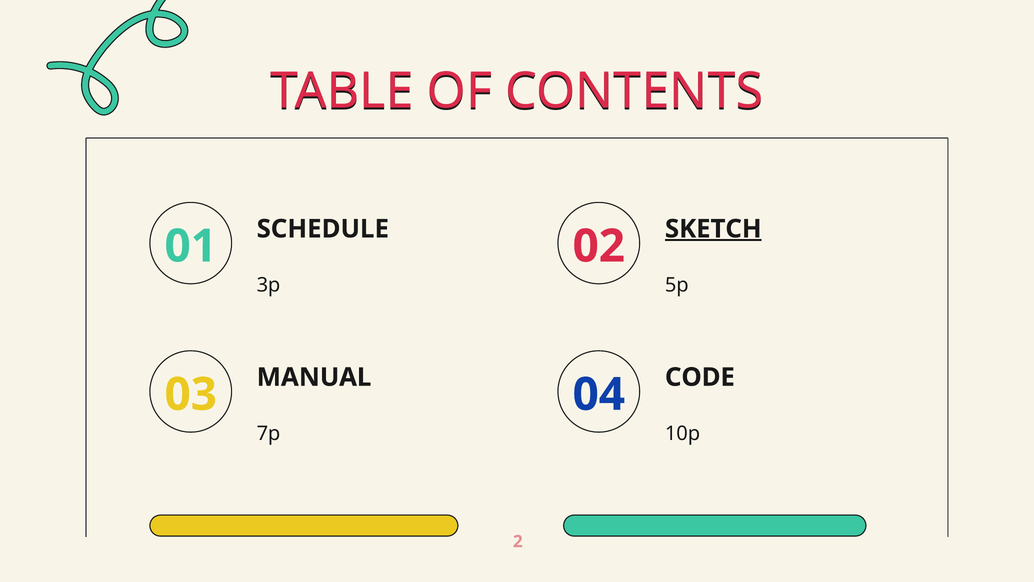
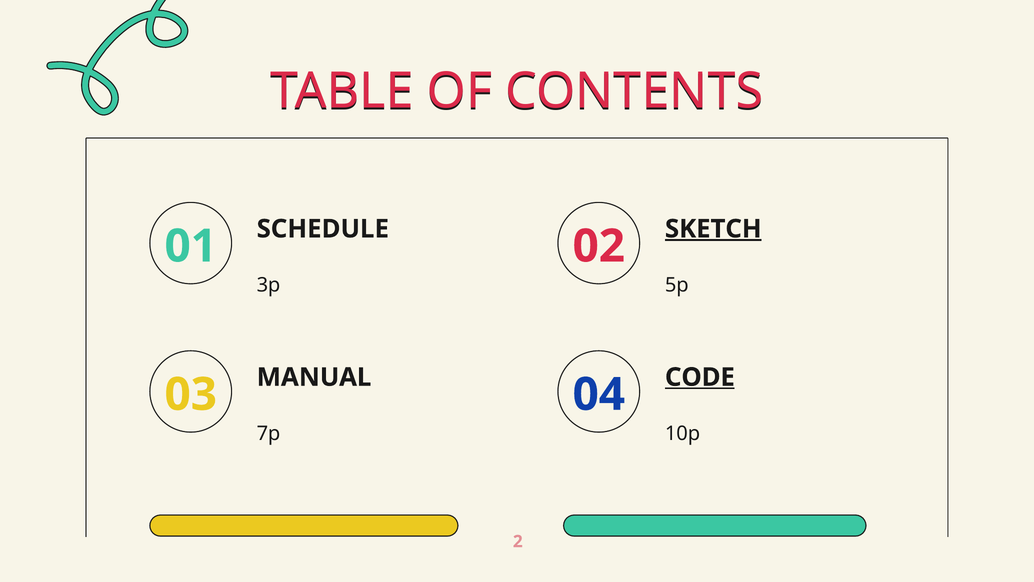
CODE underline: none -> present
